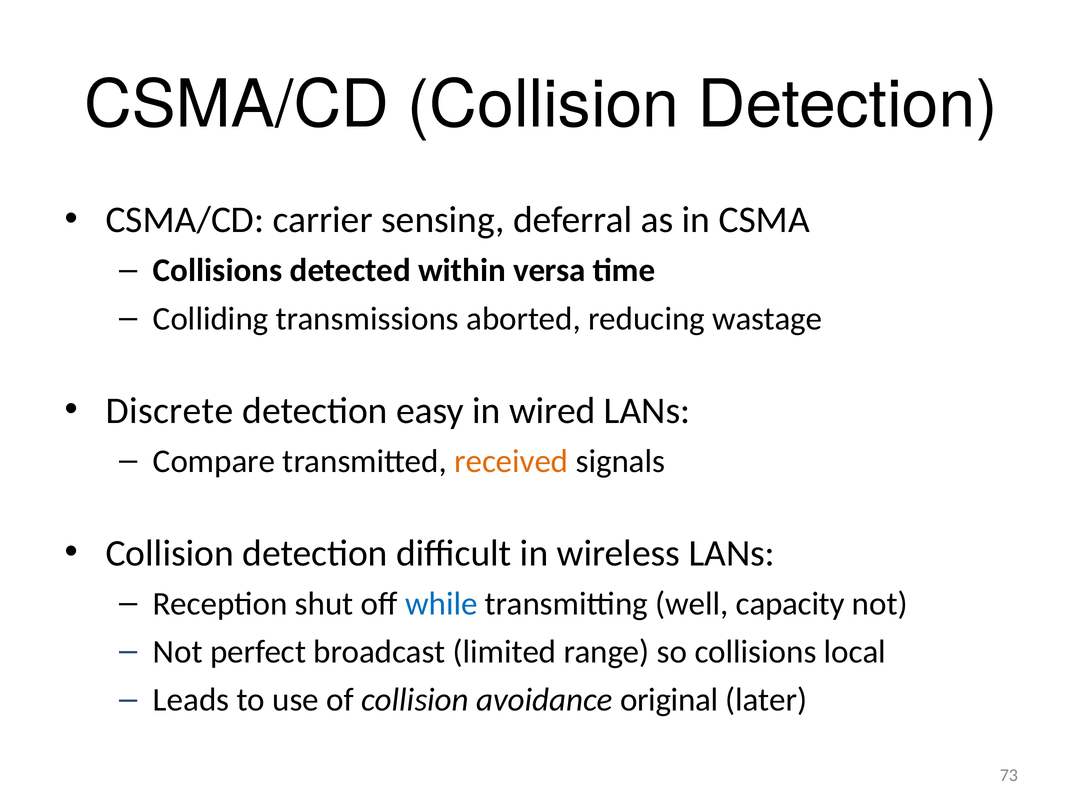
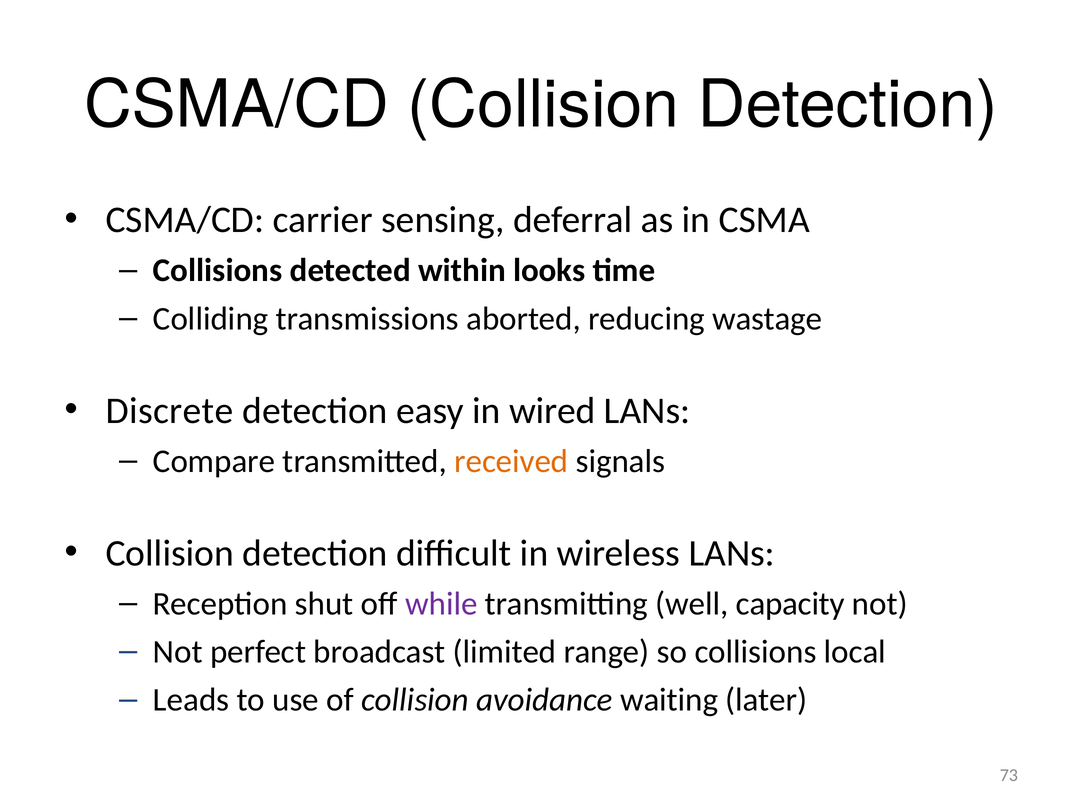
versa: versa -> looks
while colour: blue -> purple
original: original -> waiting
